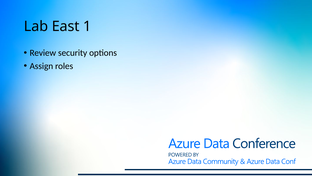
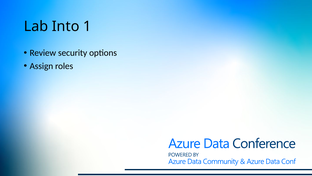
East: East -> Into
